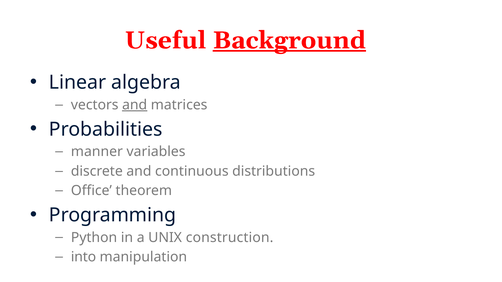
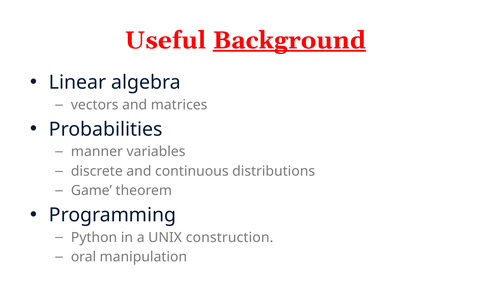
and at (135, 105) underline: present -> none
Office: Office -> Game
into: into -> oral
